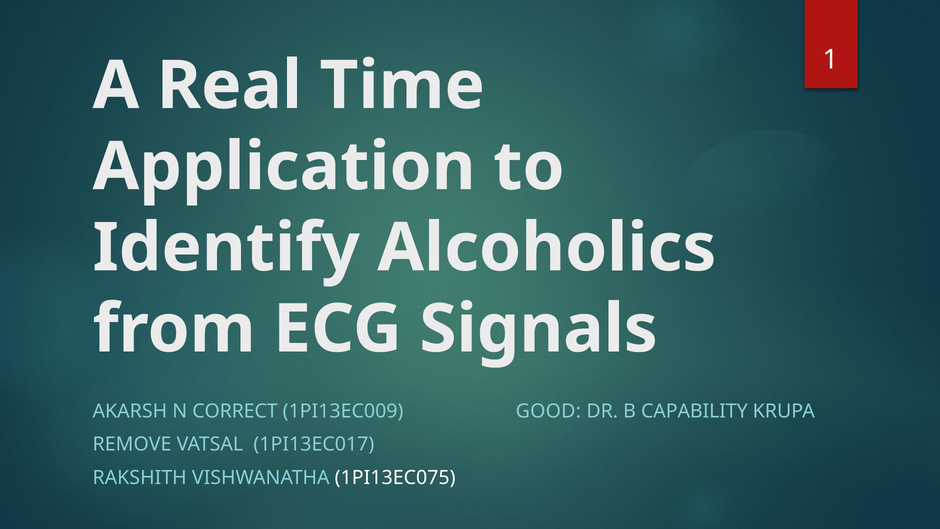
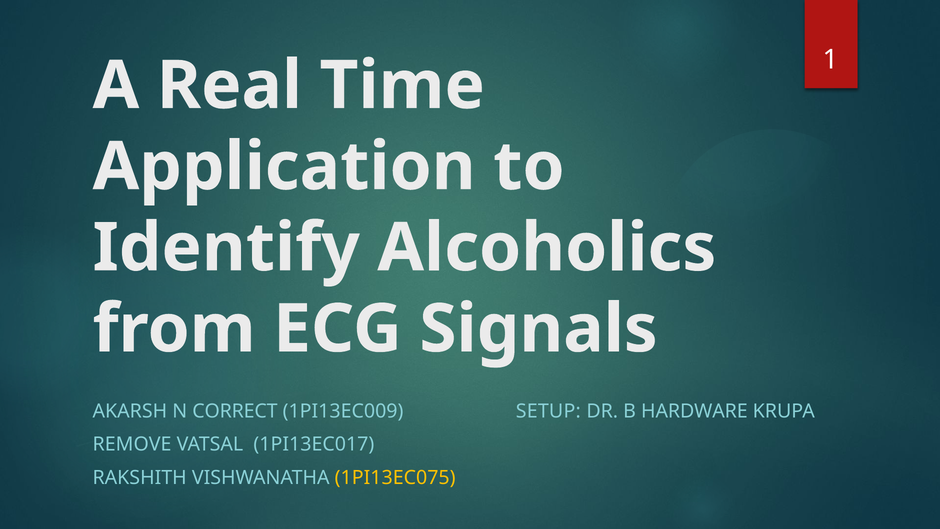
GOOD: GOOD -> SETUP
CAPABILITY: CAPABILITY -> HARDWARE
1PI13EC075 colour: white -> yellow
